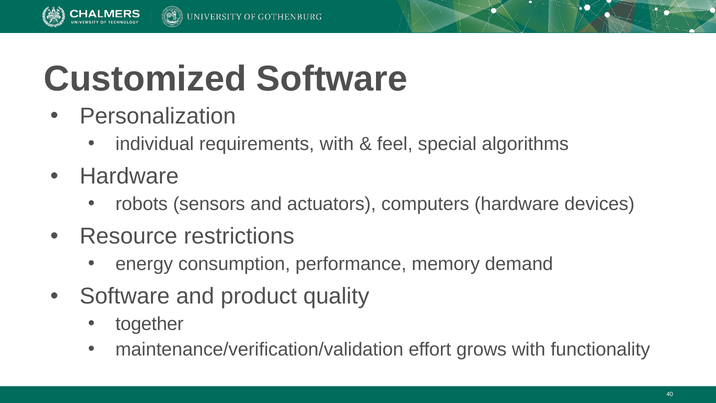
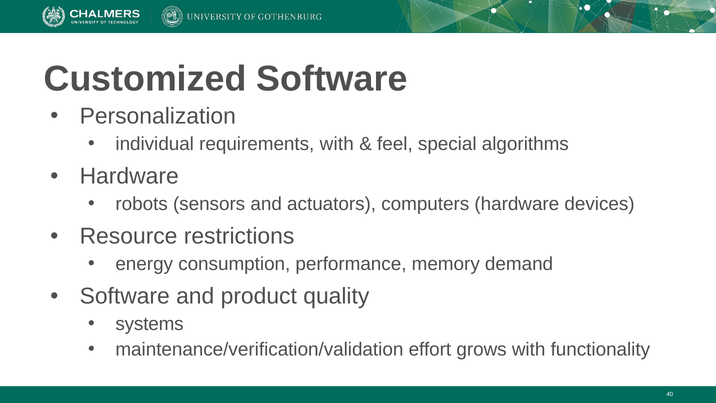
together: together -> systems
